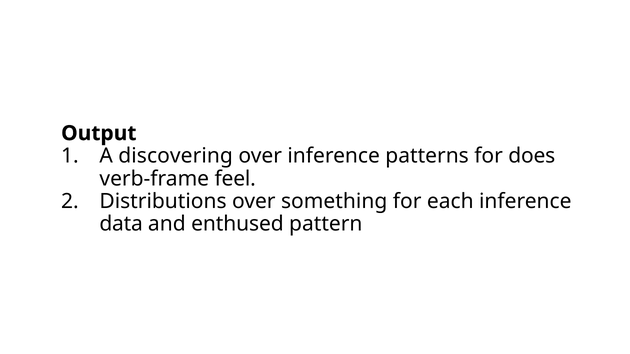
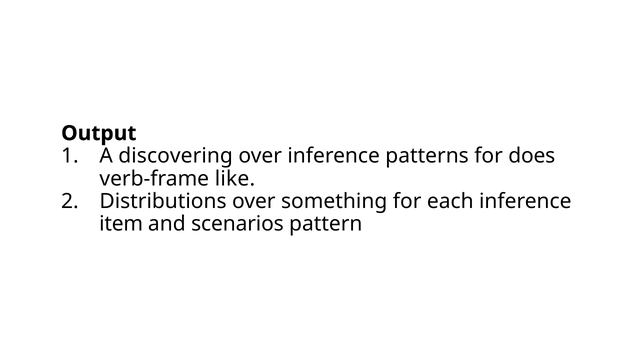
feel: feel -> like
data: data -> item
enthused: enthused -> scenarios
